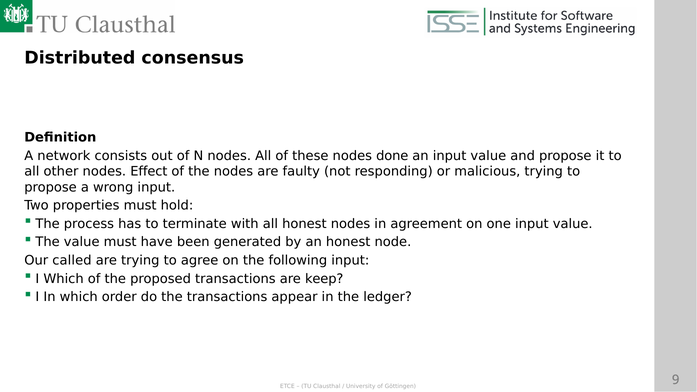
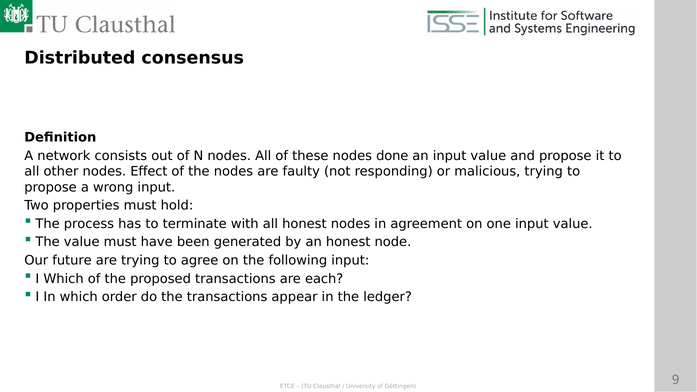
called: called -> future
keep: keep -> each
